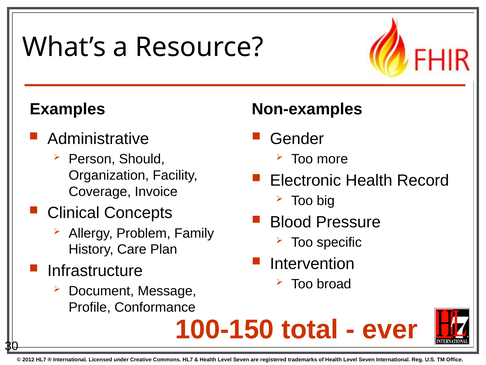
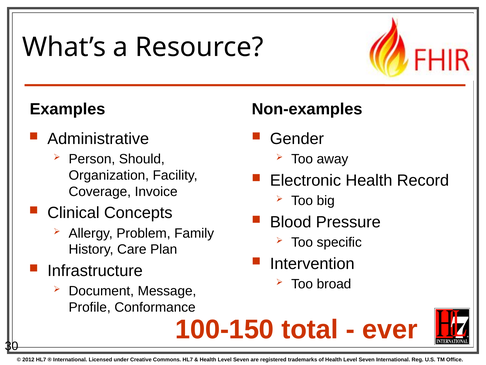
more: more -> away
